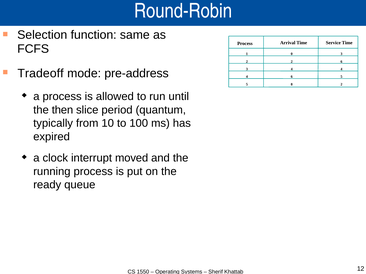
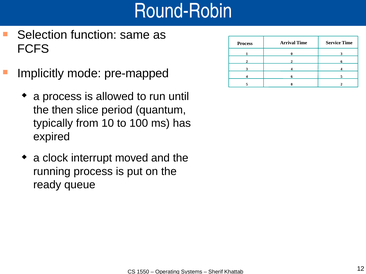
Tradeoff: Tradeoff -> Implicitly
pre-address: pre-address -> pre-mapped
